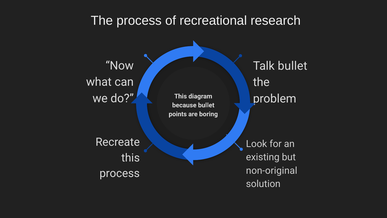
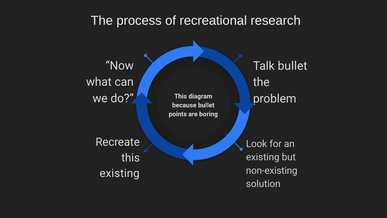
non-original: non-original -> non-existing
process at (120, 173): process -> existing
